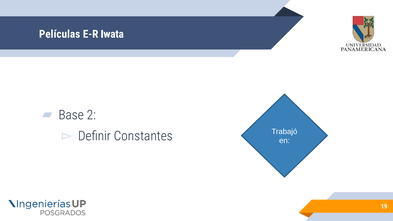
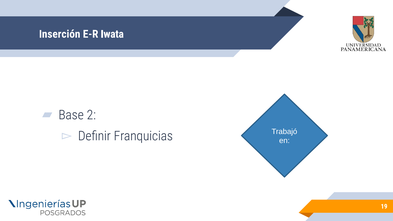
Películas: Películas -> Inserción
Constantes: Constantes -> Franquicias
